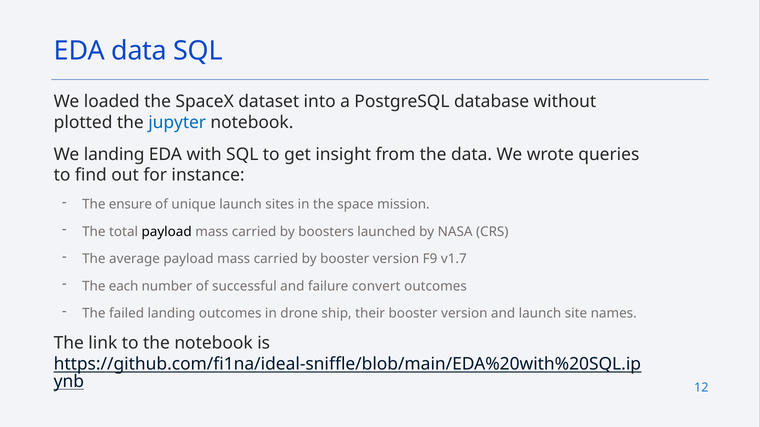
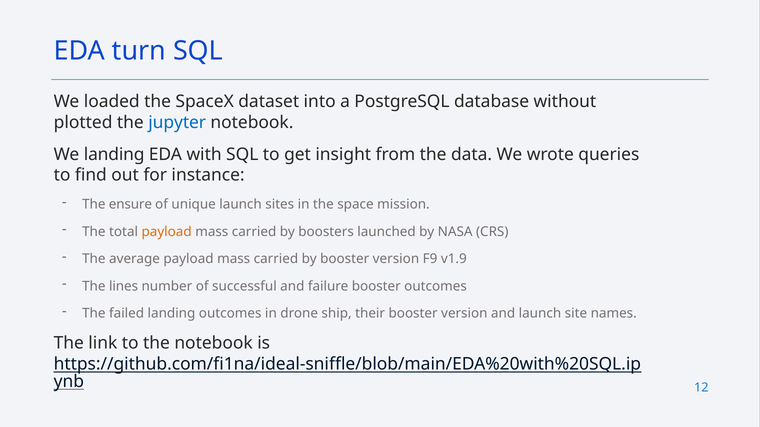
EDA data: data -> turn
payload at (167, 232) colour: black -> orange
v1.7: v1.7 -> v1.9
each: each -> lines
failure convert: convert -> booster
